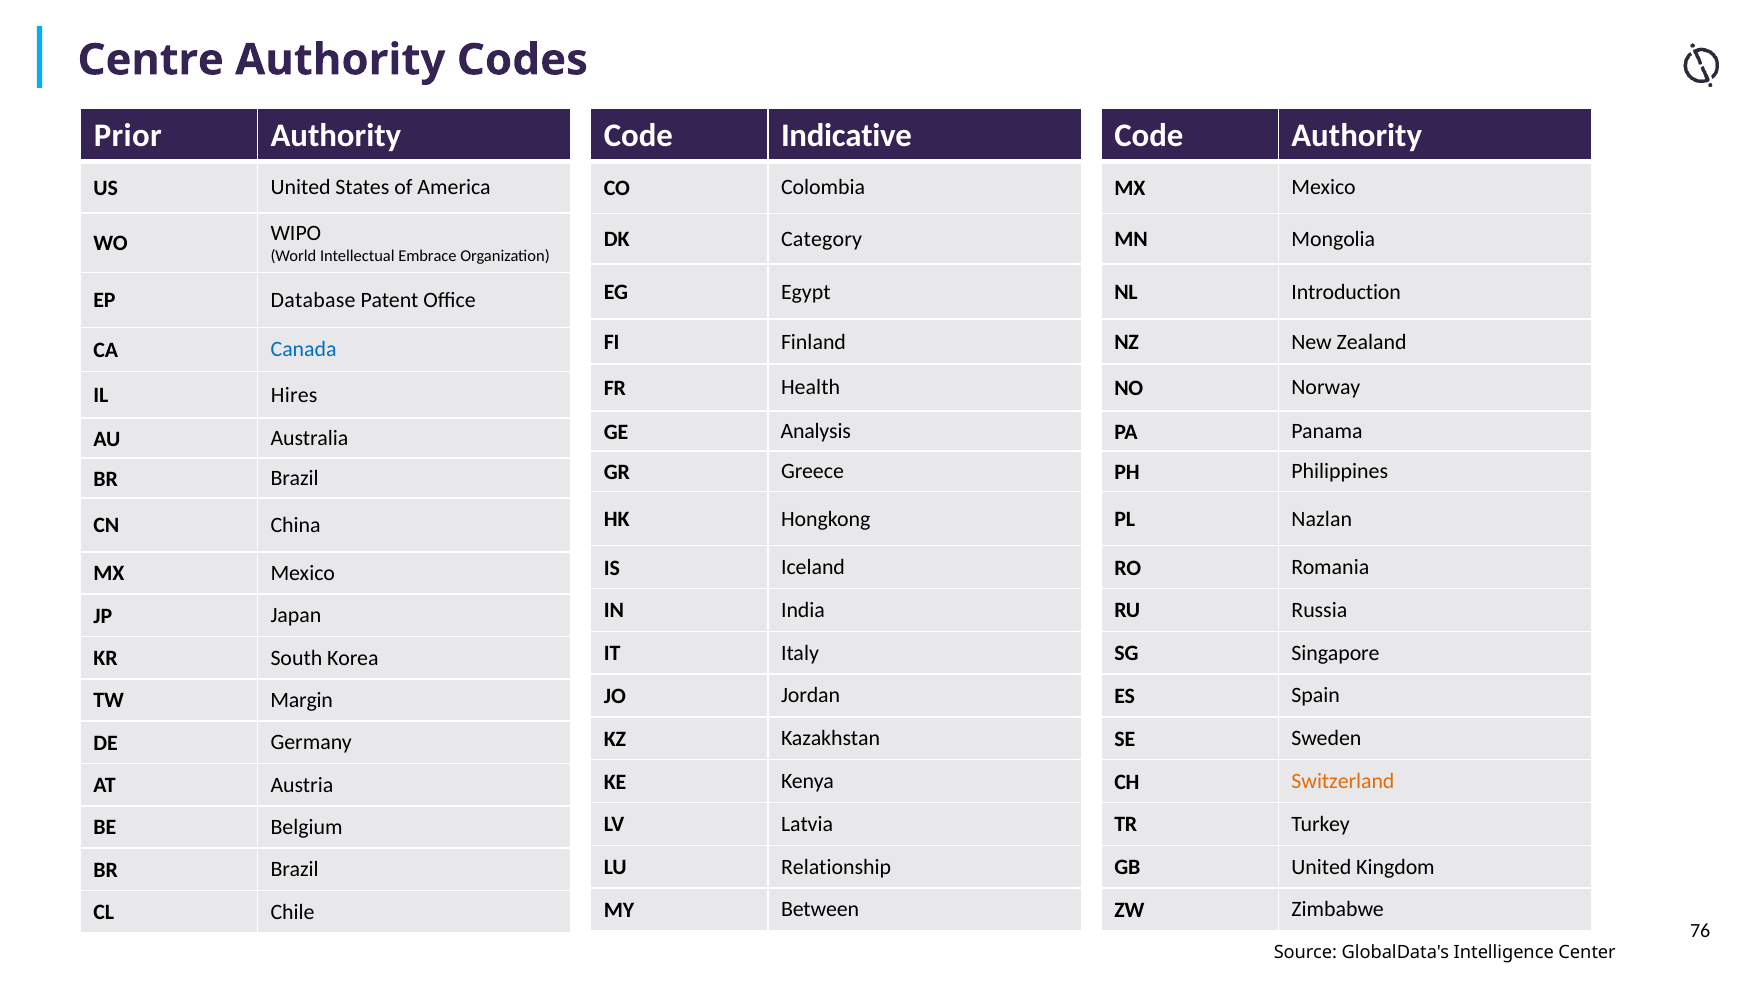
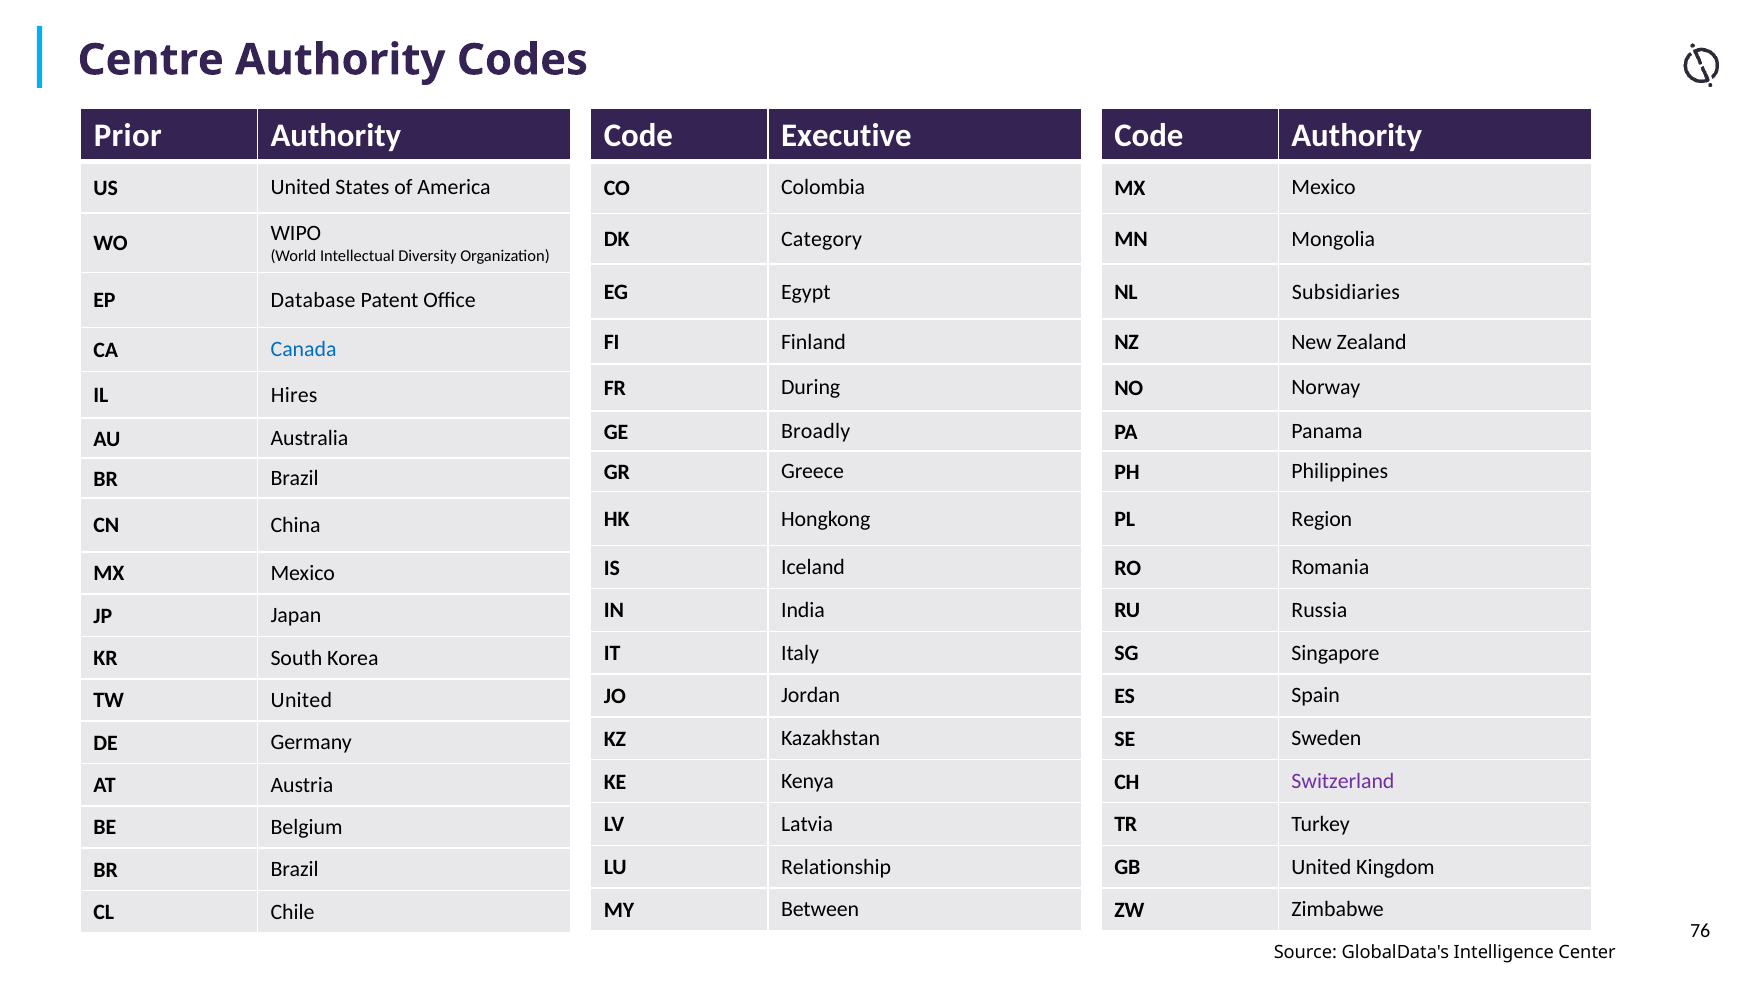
Indicative: Indicative -> Executive
Embrace: Embrace -> Diversity
Introduction: Introduction -> Subsidiaries
Health: Health -> During
Analysis: Analysis -> Broadly
Nazlan: Nazlan -> Region
TW Margin: Margin -> United
Switzerland colour: orange -> purple
